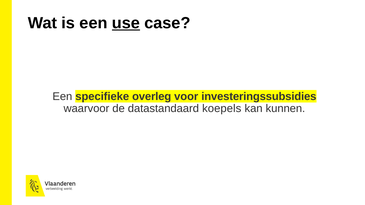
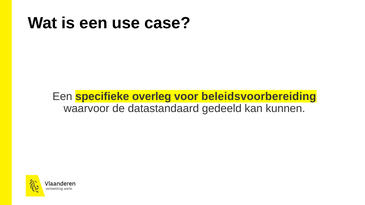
use underline: present -> none
investeringssubsidies: investeringssubsidies -> beleidsvoorbereiding
koepels: koepels -> gedeeld
